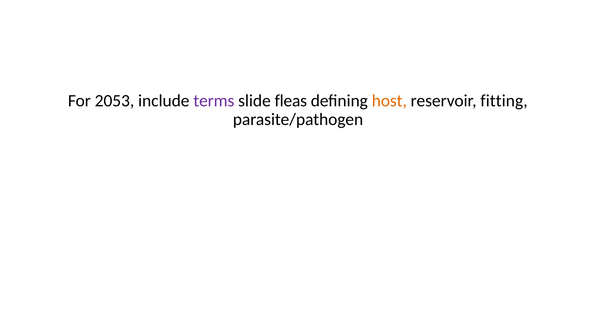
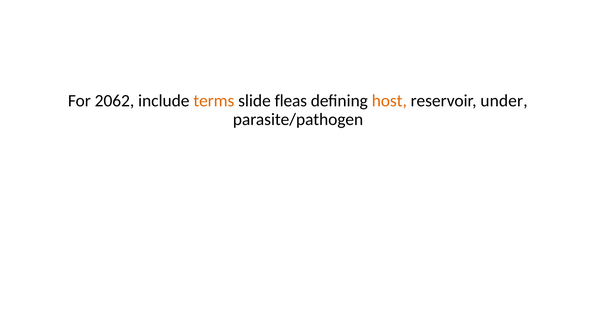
2053: 2053 -> 2062
terms colour: purple -> orange
fitting: fitting -> under
